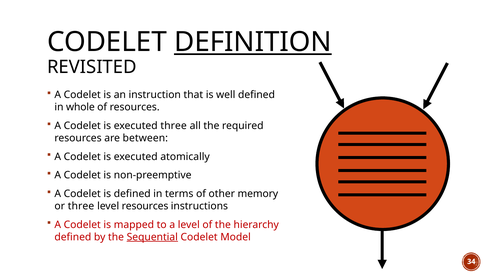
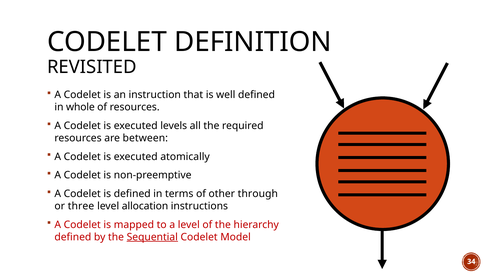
DEFINITION underline: present -> none
executed three: three -> levels
memory: memory -> through
level resources: resources -> allocation
